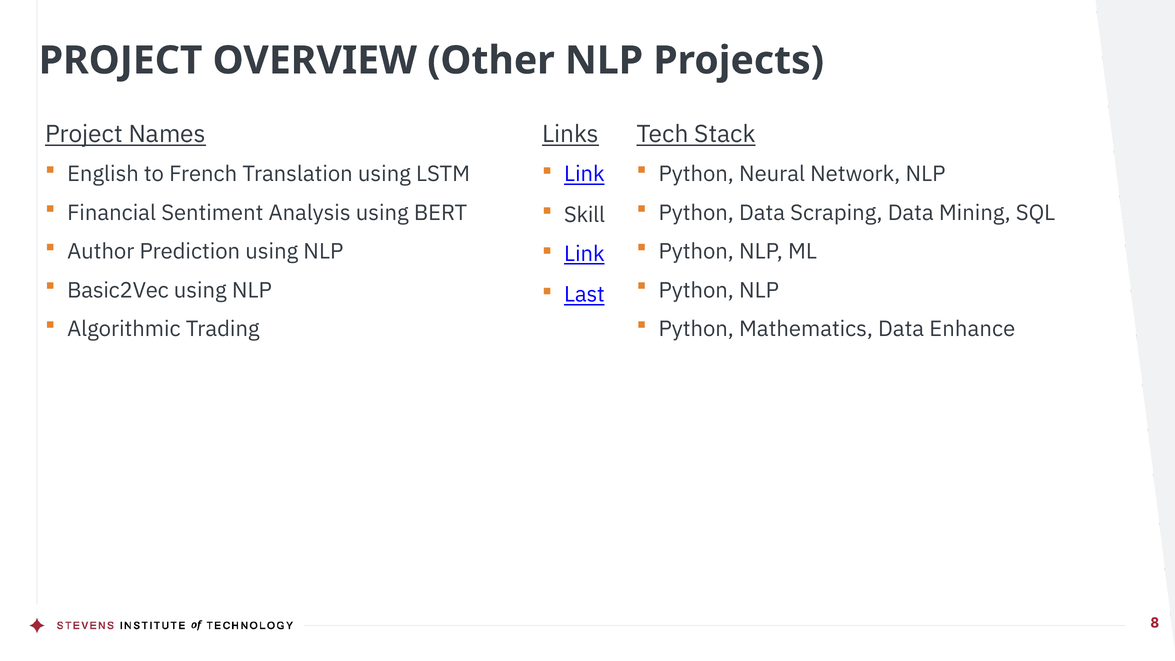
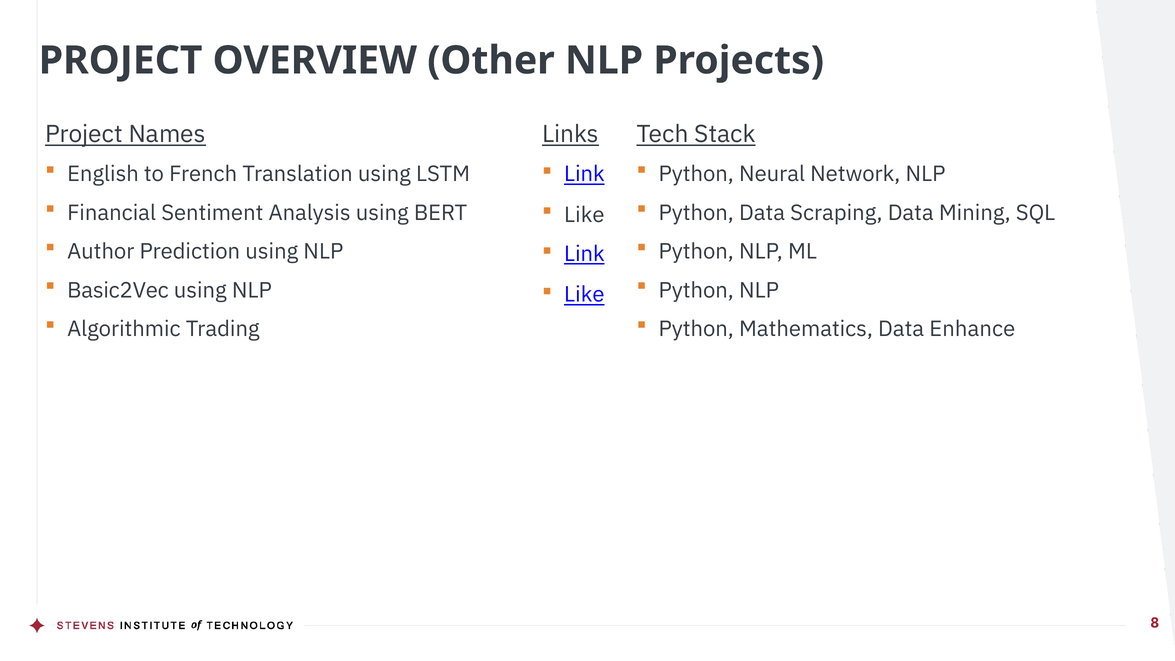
Skill at (584, 215): Skill -> Like
Last at (584, 295): Last -> Like
